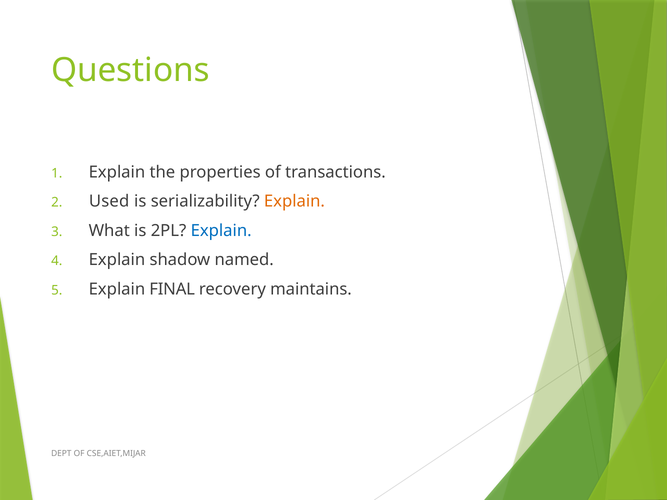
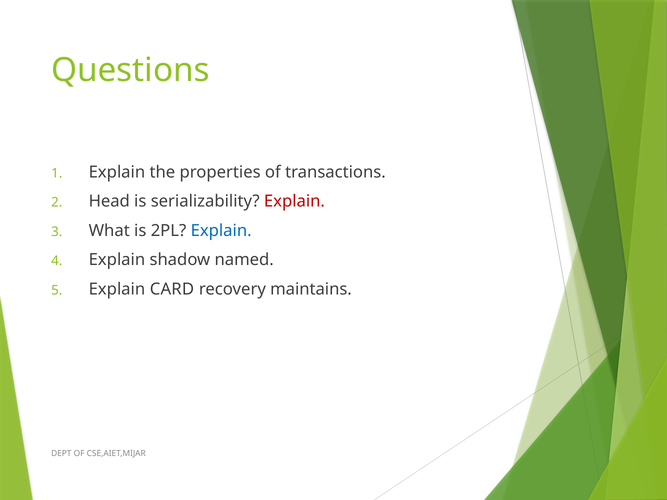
Used: Used -> Head
Explain at (294, 201) colour: orange -> red
FINAL: FINAL -> CARD
